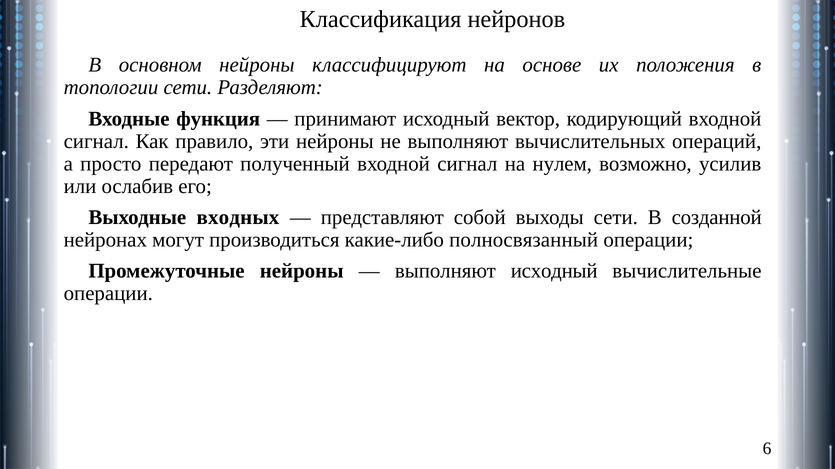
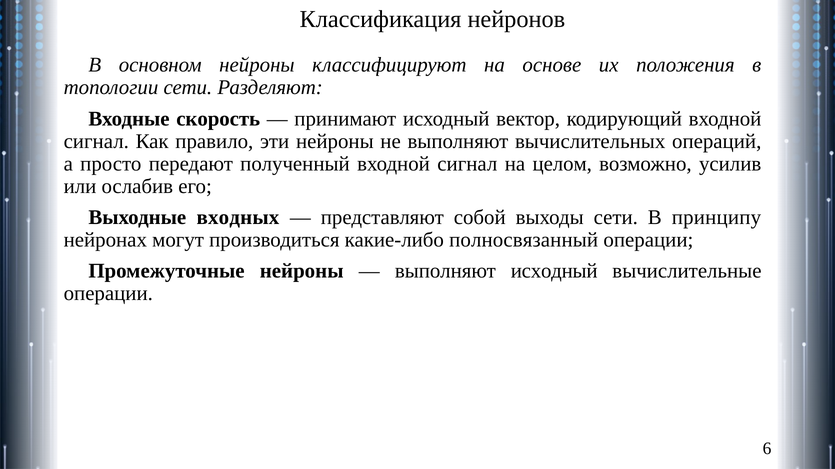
функция: функция -> скорость
нулем: нулем -> целом
созданной: созданной -> принципу
